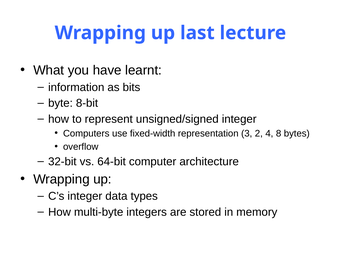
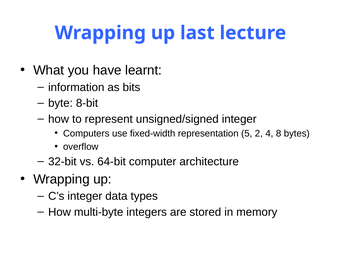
3: 3 -> 5
